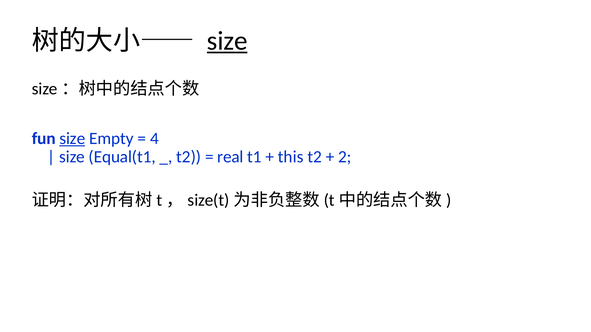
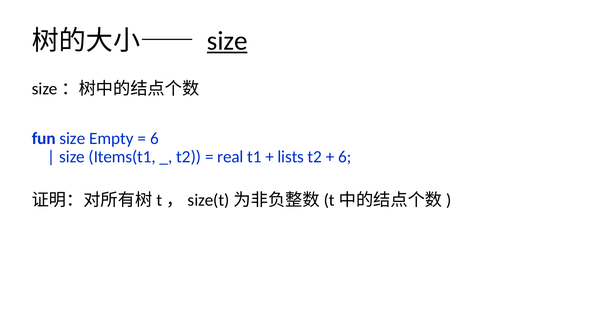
size at (72, 139) underline: present -> none
4 at (154, 139): 4 -> 6
Equal(t1: Equal(t1 -> Items(t1
this: this -> lists
2 at (345, 157): 2 -> 6
